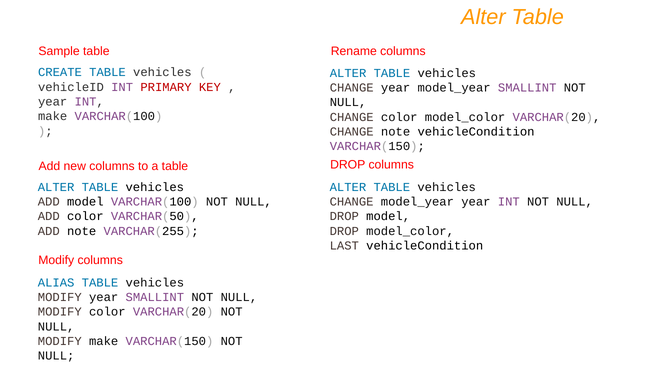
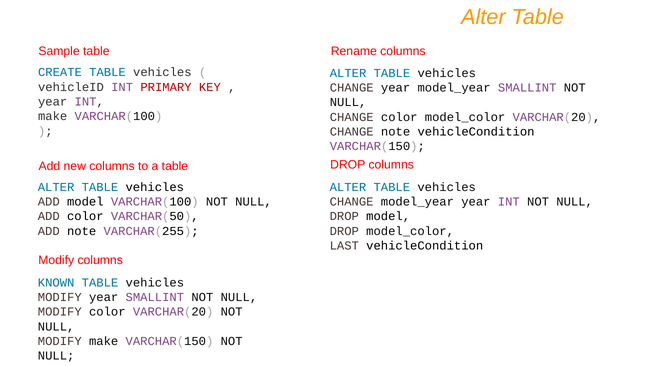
ALIAS: ALIAS -> KNOWN
